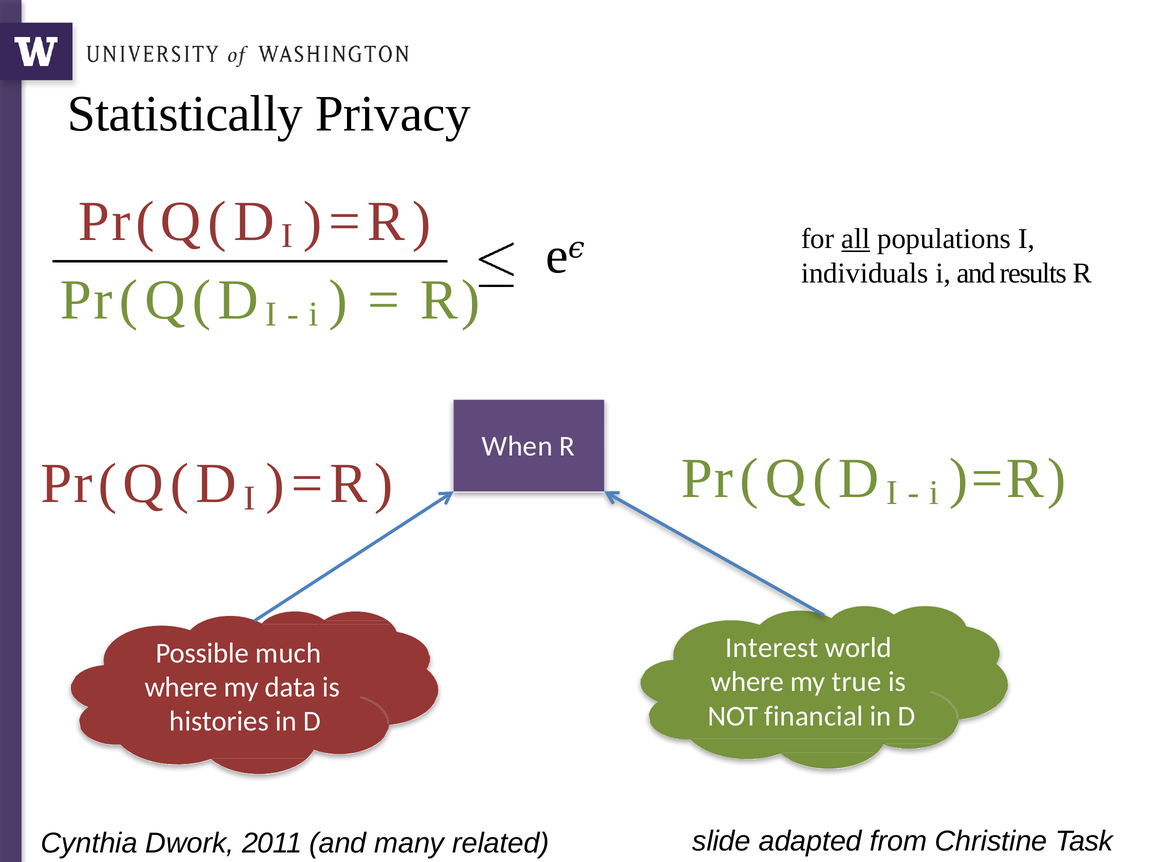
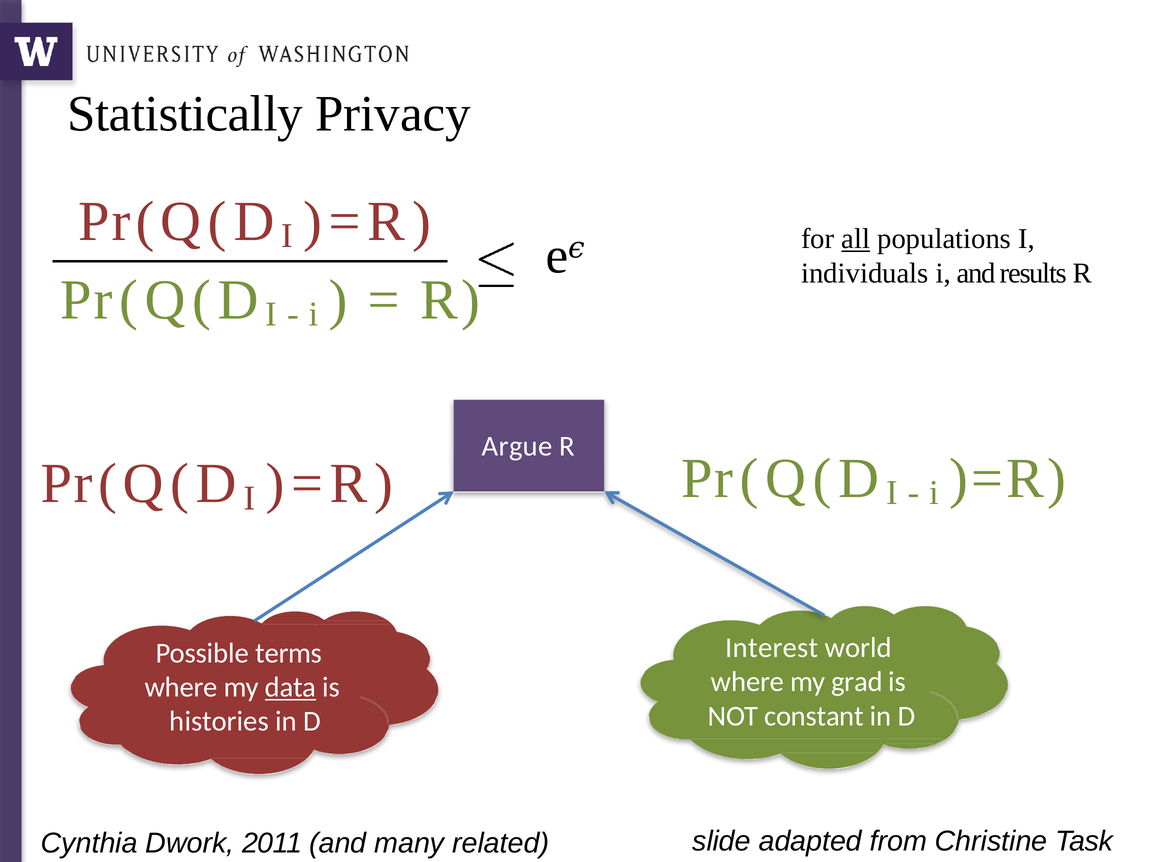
When: When -> Argue
much: much -> terms
true: true -> grad
data underline: none -> present
financial: financial -> constant
